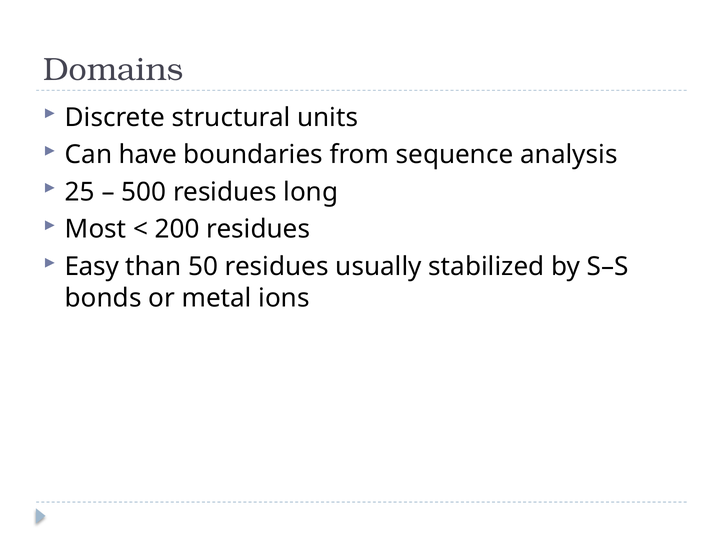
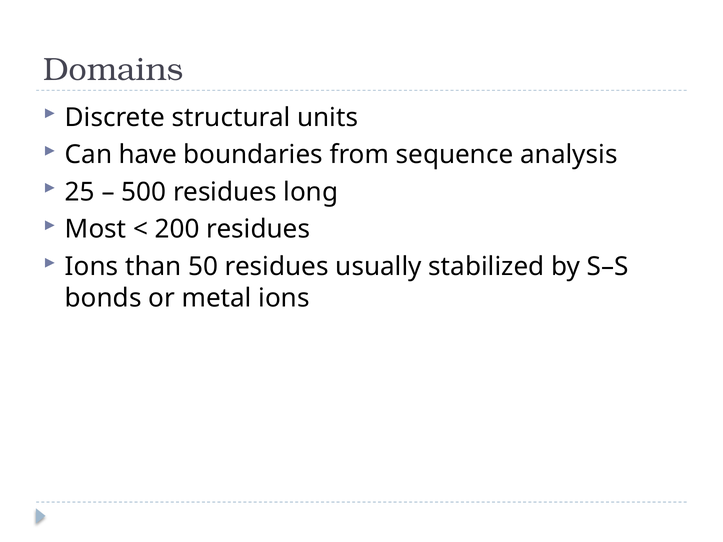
Easy at (92, 267): Easy -> Ions
